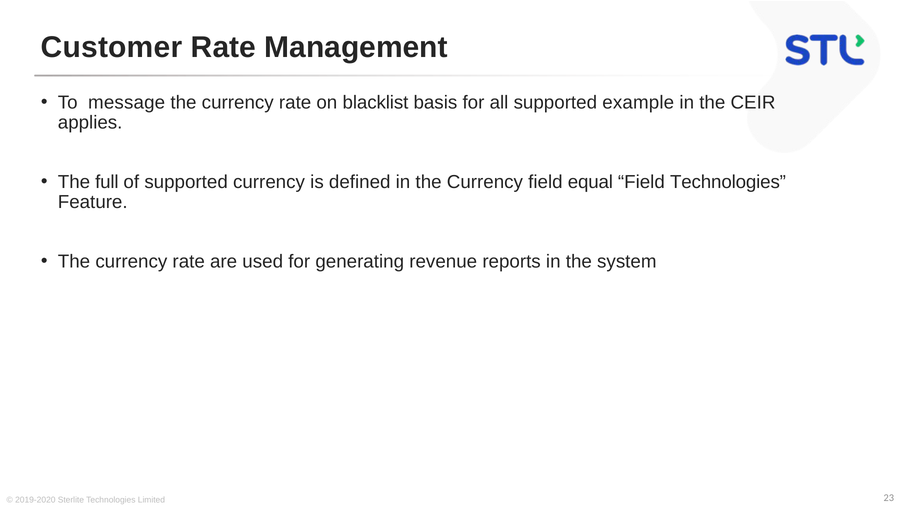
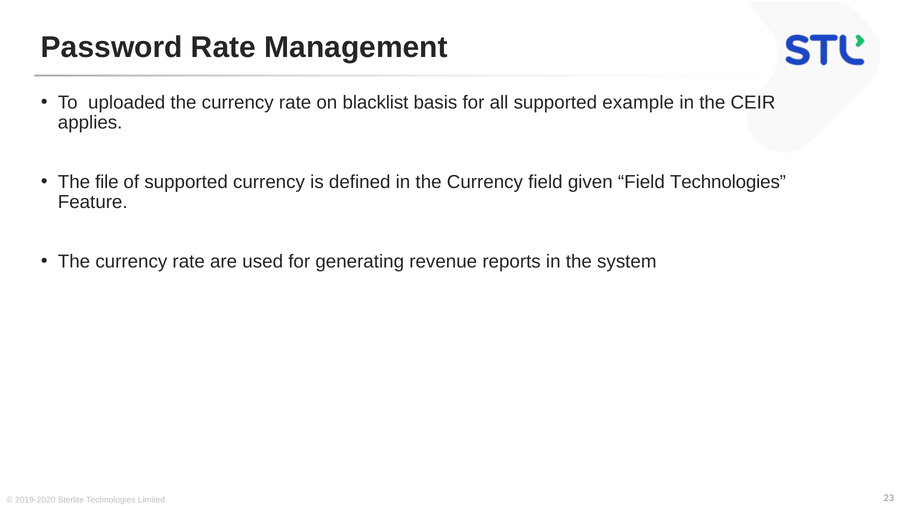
Customer: Customer -> Password
message: message -> uploaded
full: full -> file
equal: equal -> given
